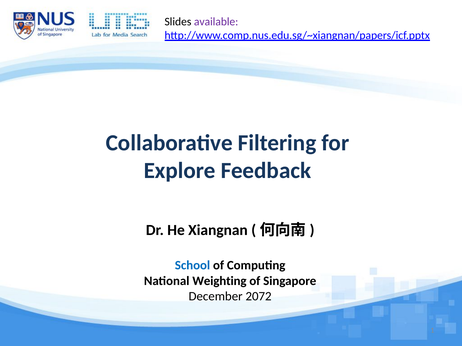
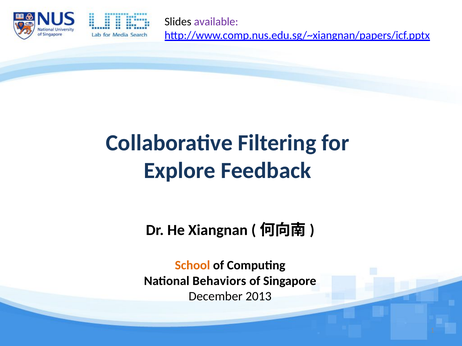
School colour: blue -> orange
Weighting: Weighting -> Behaviors
2072: 2072 -> 2013
